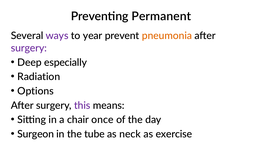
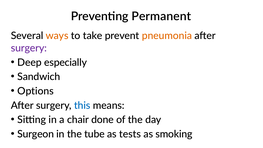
ways colour: purple -> orange
year: year -> take
Radiation: Radiation -> Sandwich
this colour: purple -> blue
once: once -> done
neck: neck -> tests
exercise: exercise -> smoking
